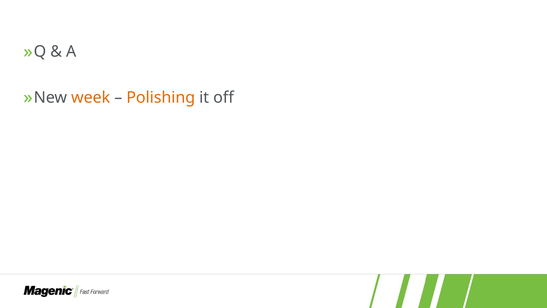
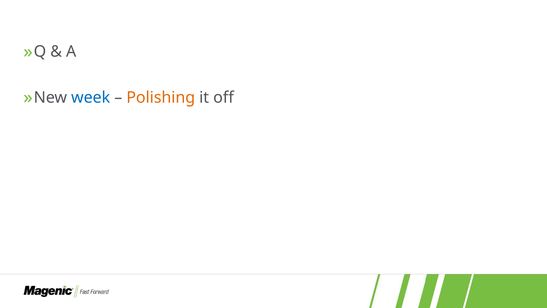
week colour: orange -> blue
